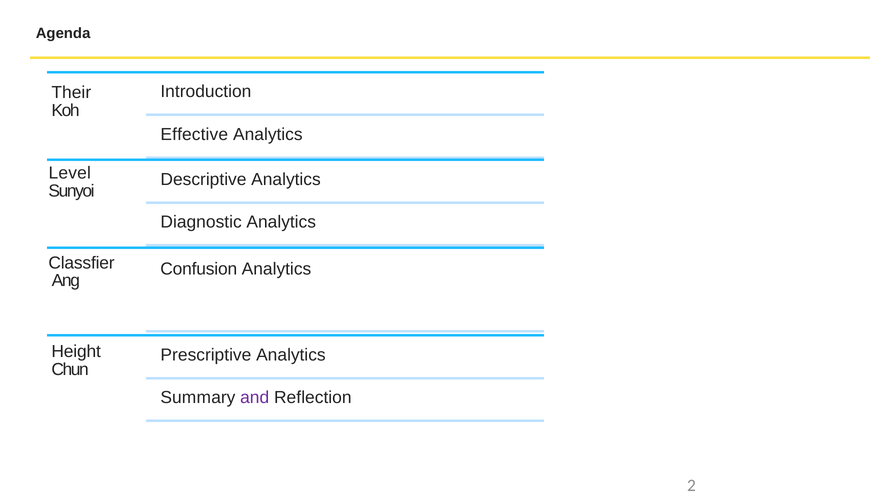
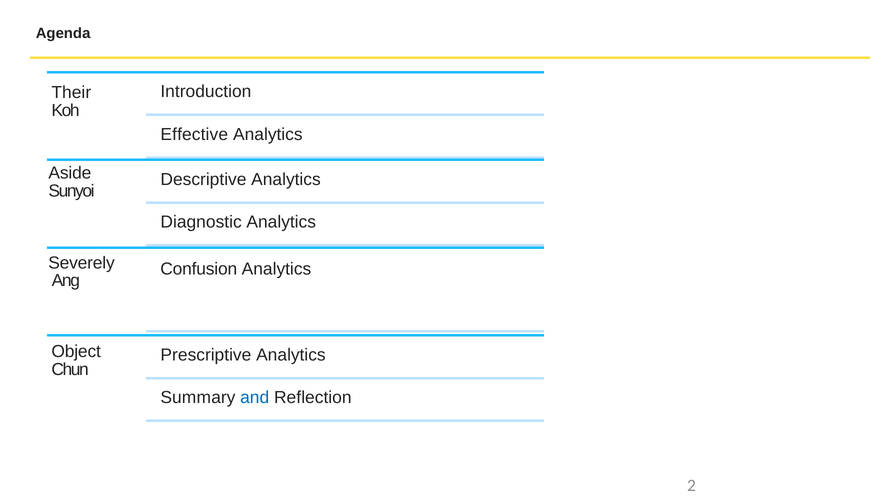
Level: Level -> Aside
Classfier: Classfier -> Severely
Height: Height -> Object
and colour: purple -> blue
